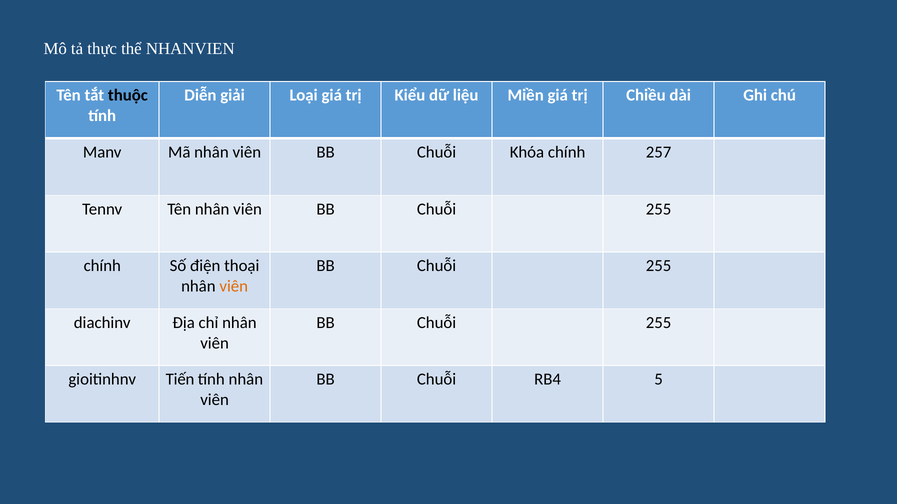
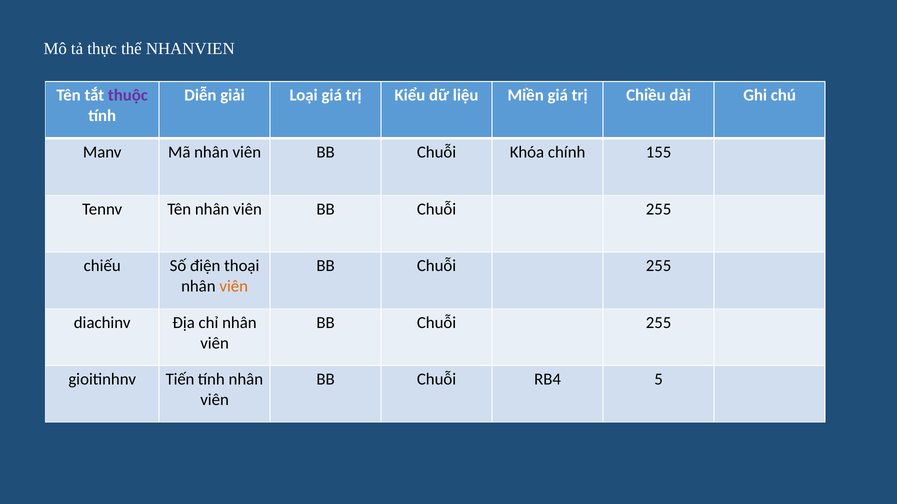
thuộc colour: black -> purple
257: 257 -> 155
chính at (102, 266): chính -> chiếu
